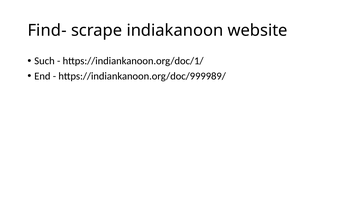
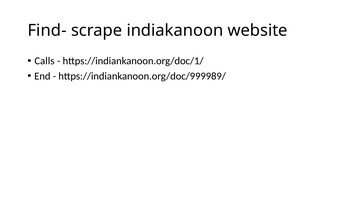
Such: Such -> Calls
